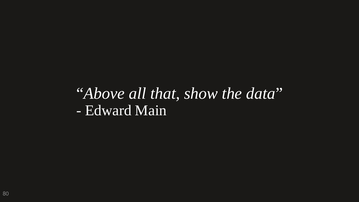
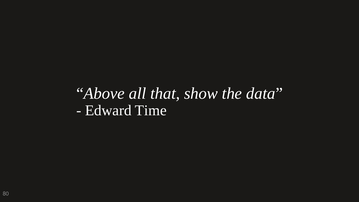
Main: Main -> Time
